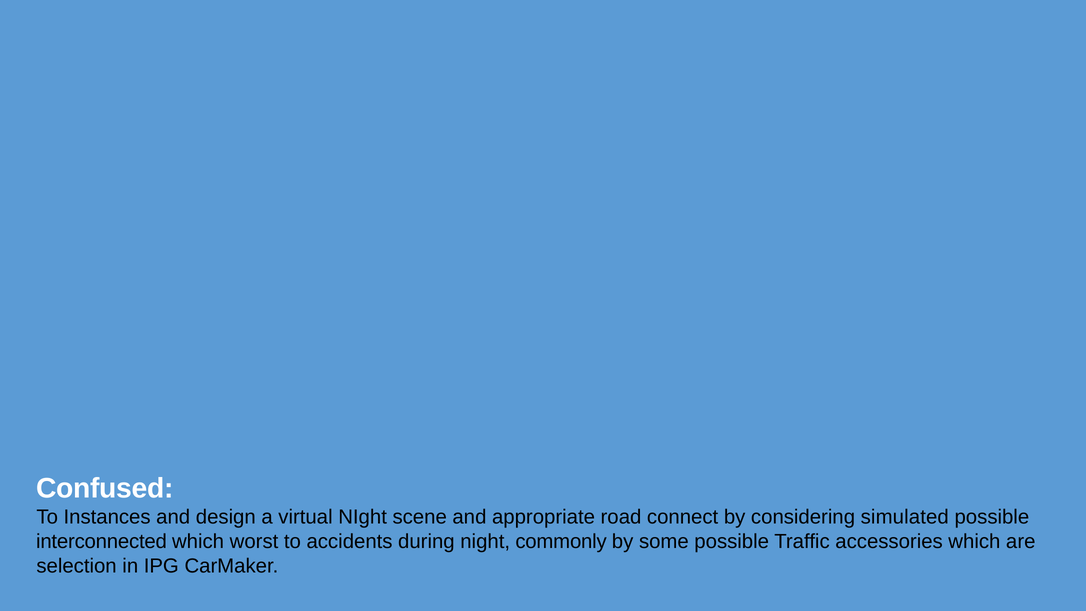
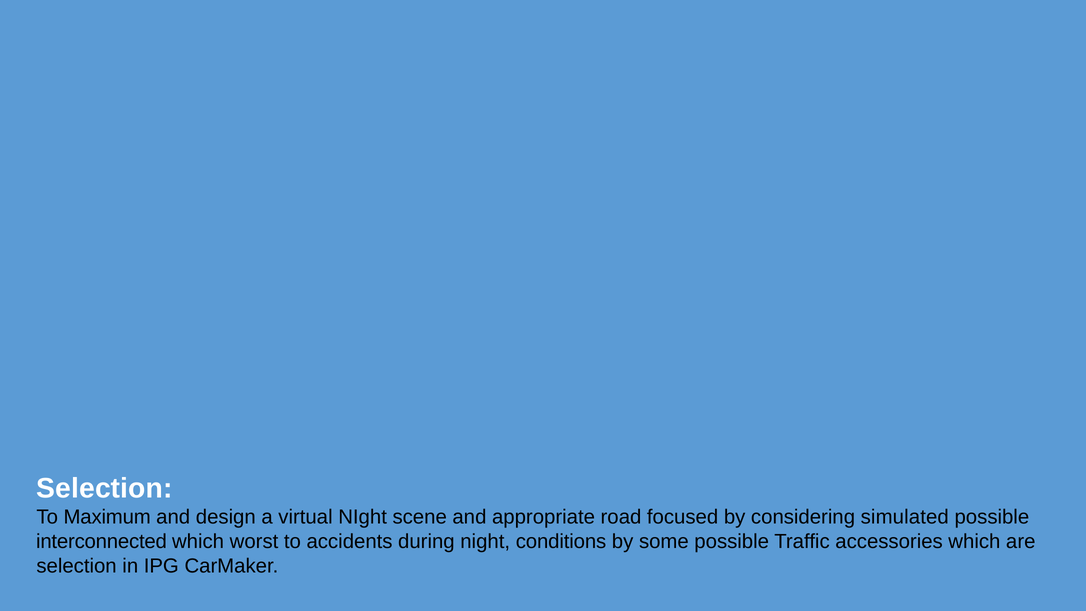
Confused at (105, 488): Confused -> Selection
Instances: Instances -> Maximum
connect: connect -> focused
commonly: commonly -> conditions
